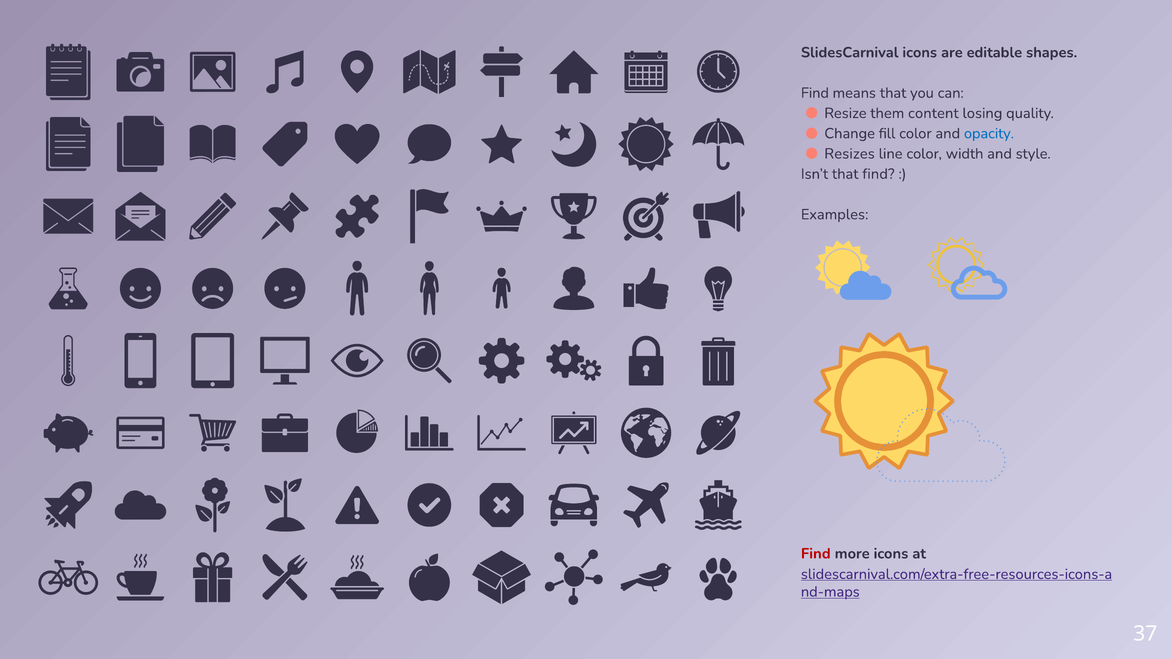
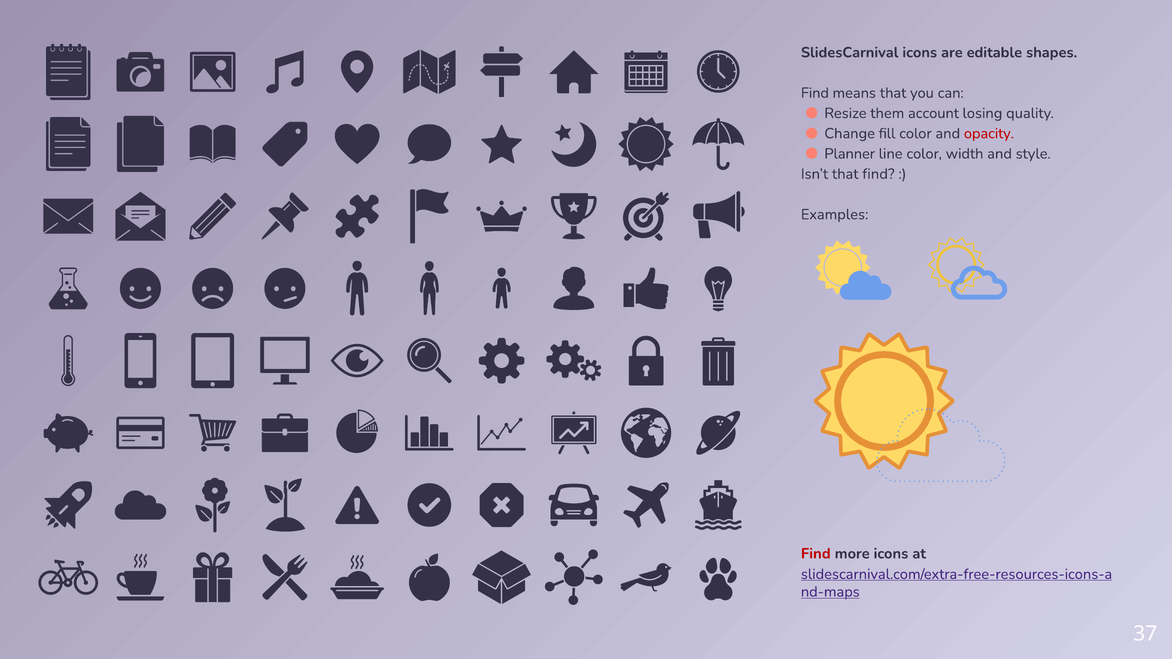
content: content -> account
opacity colour: blue -> red
Resizes: Resizes -> Planner
